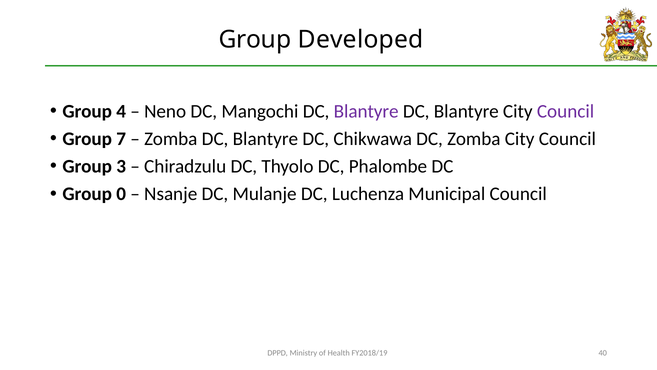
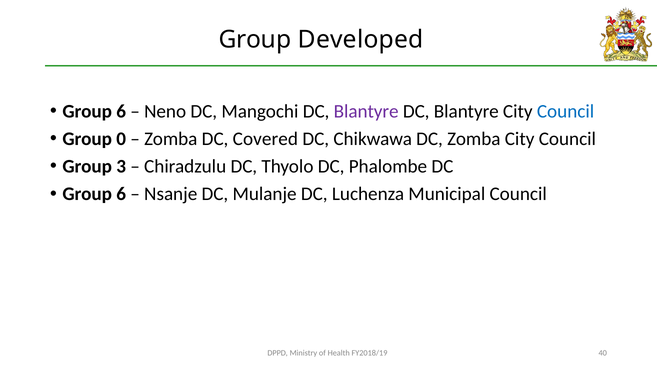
4 at (121, 111): 4 -> 6
Council at (566, 111) colour: purple -> blue
7: 7 -> 0
Zomba DC Blantyre: Blantyre -> Covered
0 at (121, 194): 0 -> 6
